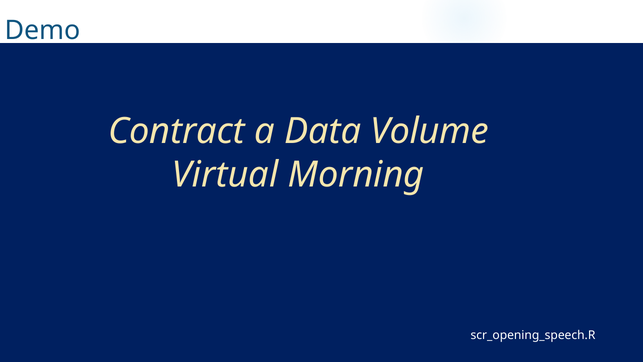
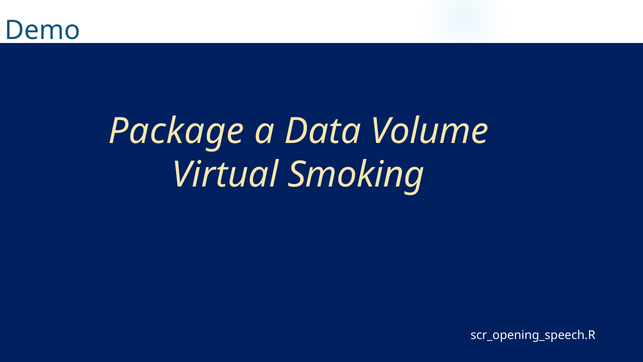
Contract: Contract -> Package
Morning: Morning -> Smoking
